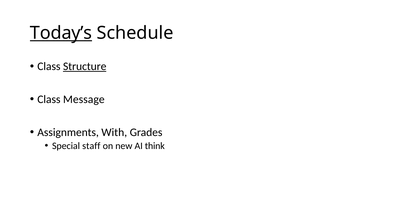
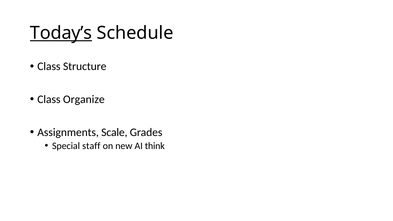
Structure underline: present -> none
Message: Message -> Organize
With: With -> Scale
